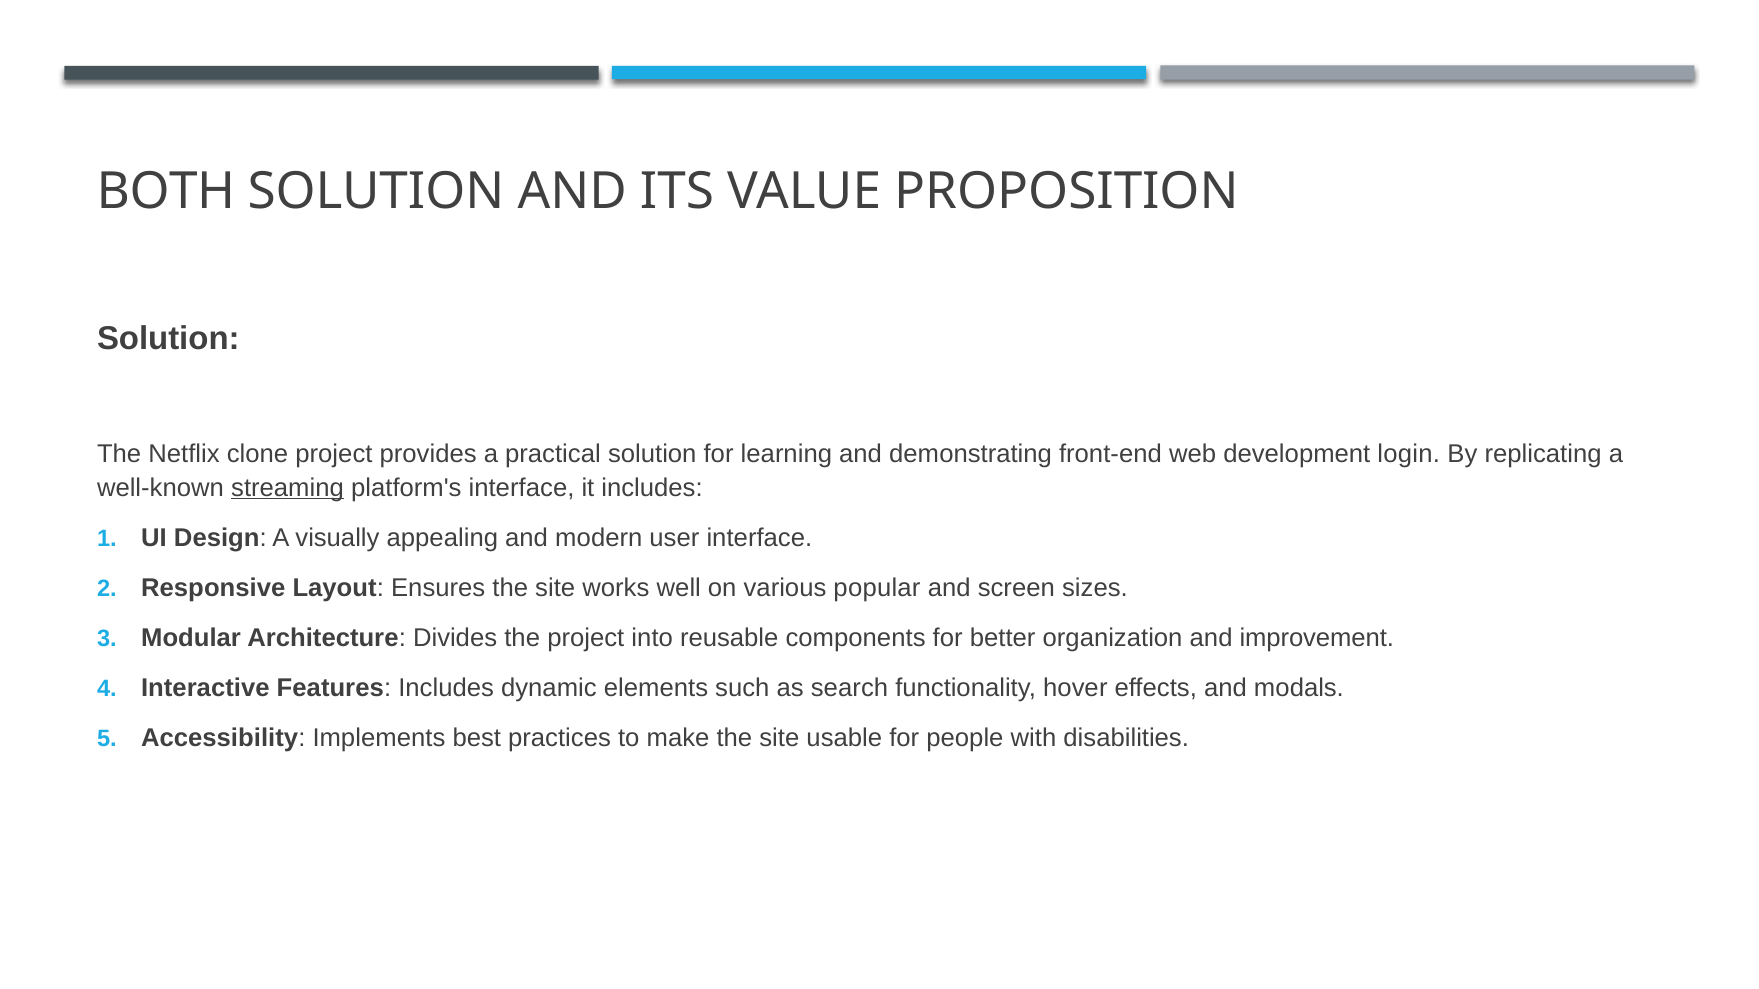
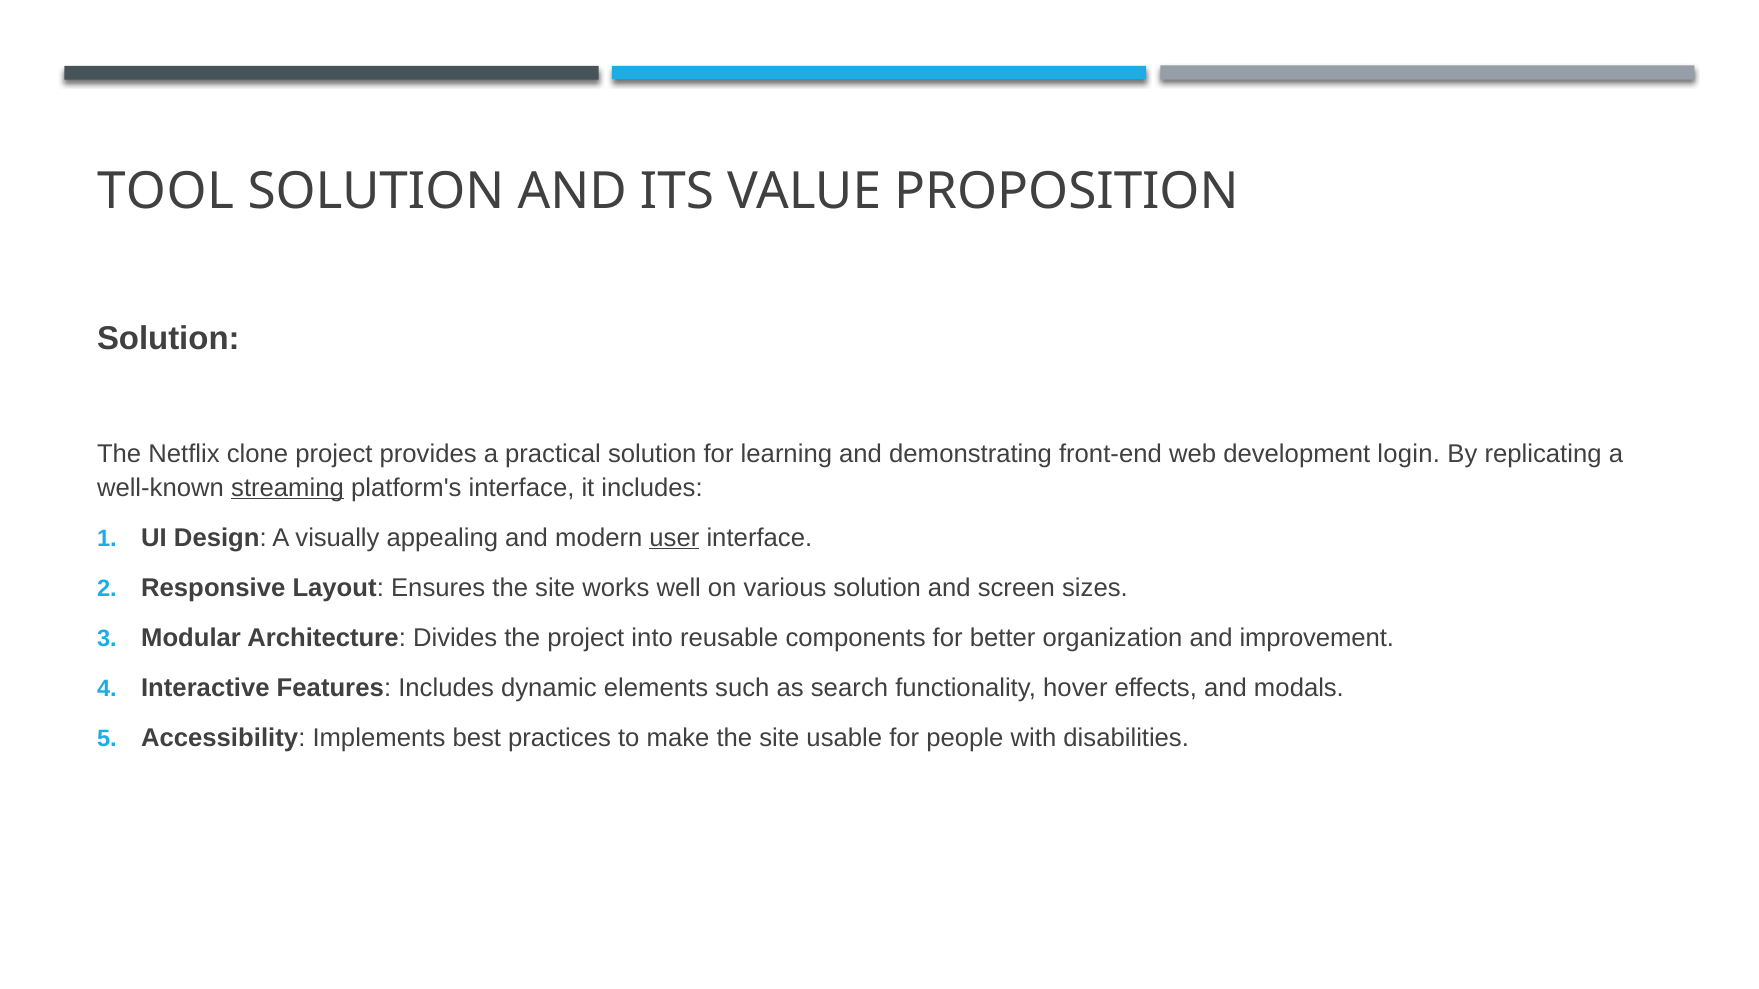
BOTH: BOTH -> TOOL
user underline: none -> present
various popular: popular -> solution
